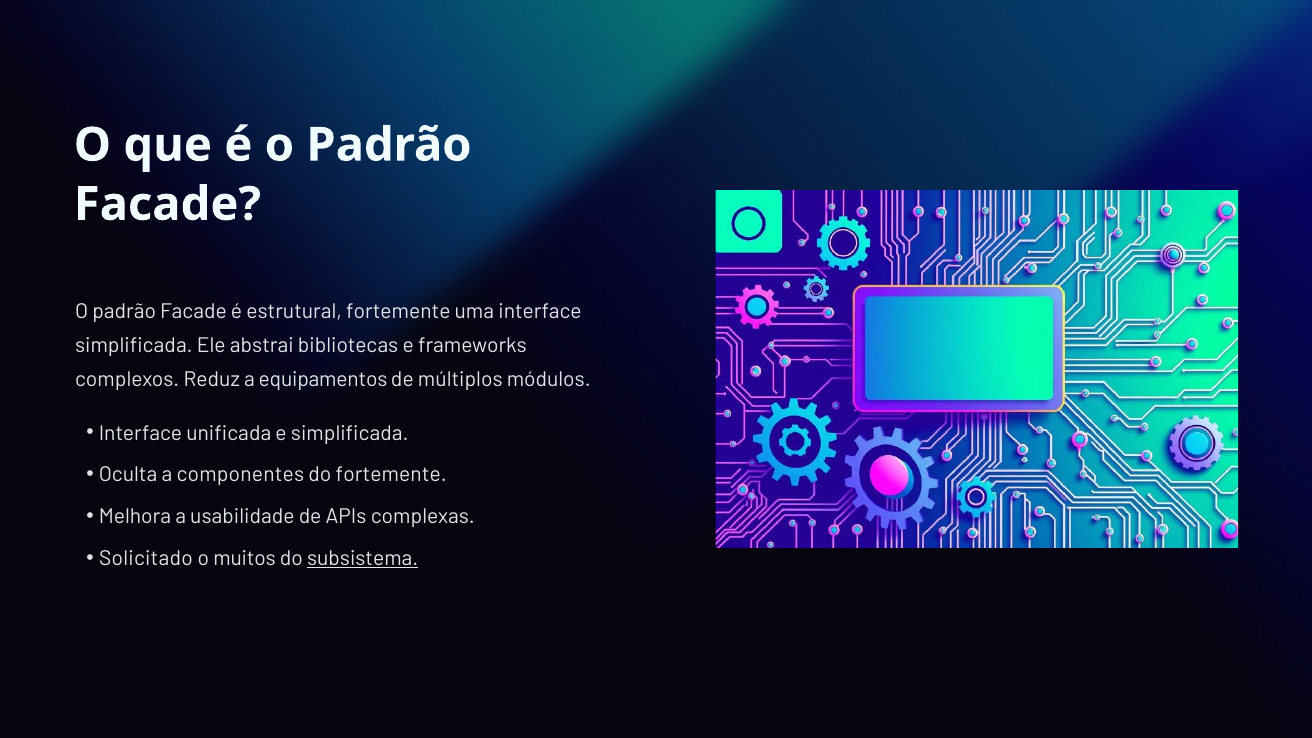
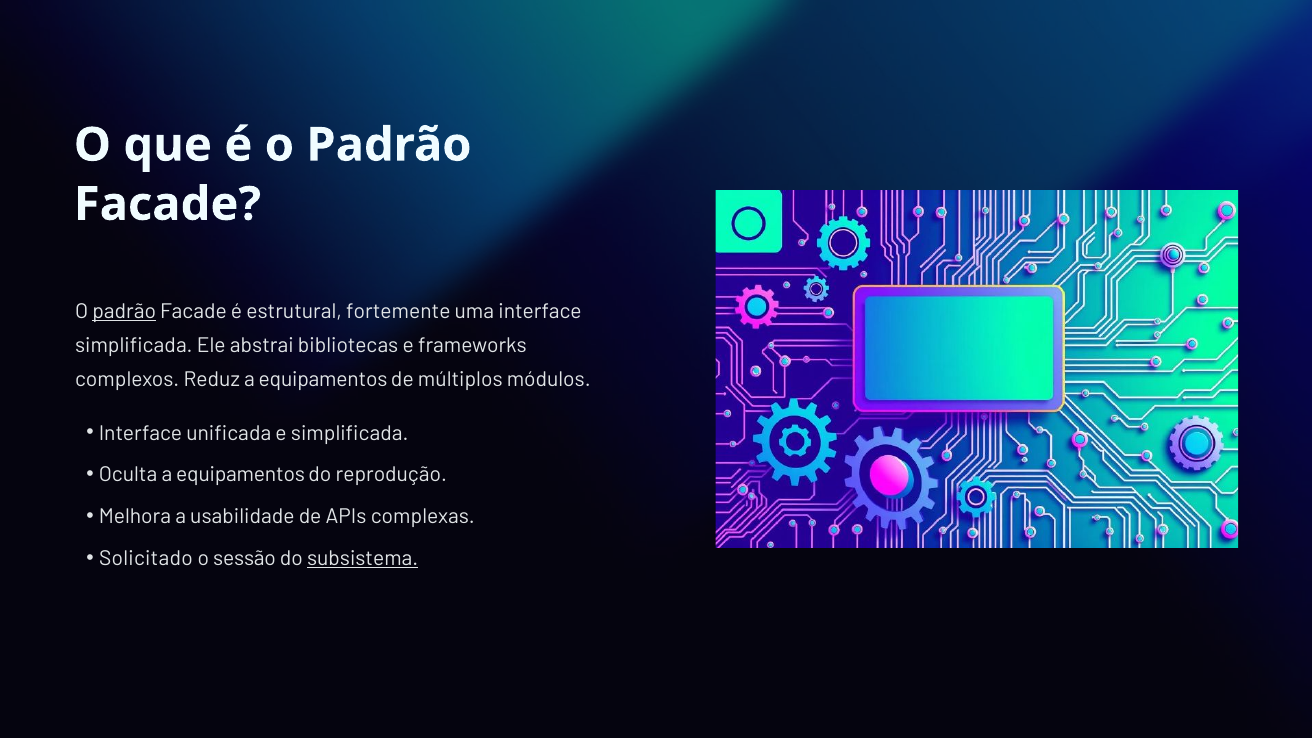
padrão at (124, 311) underline: none -> present
Oculta a componentes: componentes -> equipamentos
do fortemente: fortemente -> reprodução
muitos: muitos -> sessão
